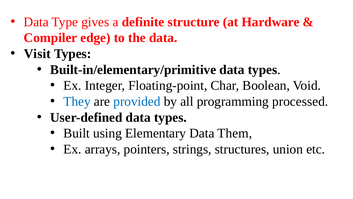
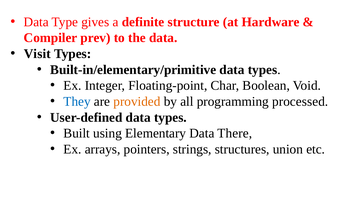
edge: edge -> prev
provided colour: blue -> orange
Them: Them -> There
